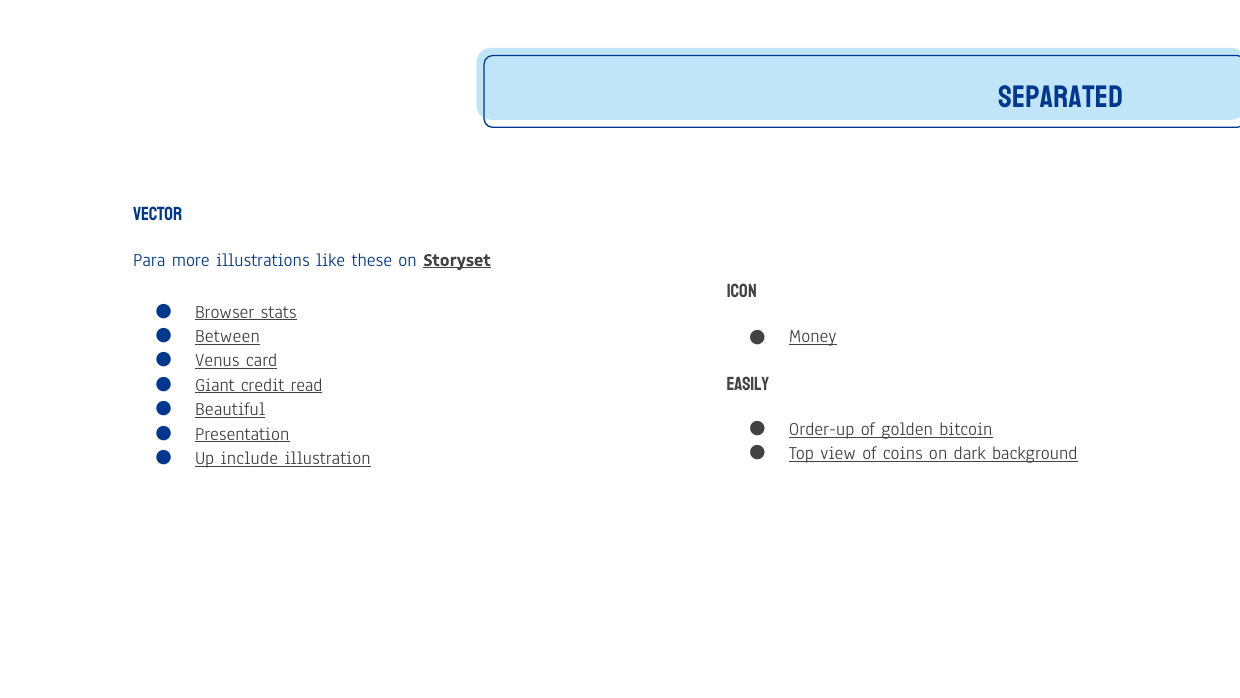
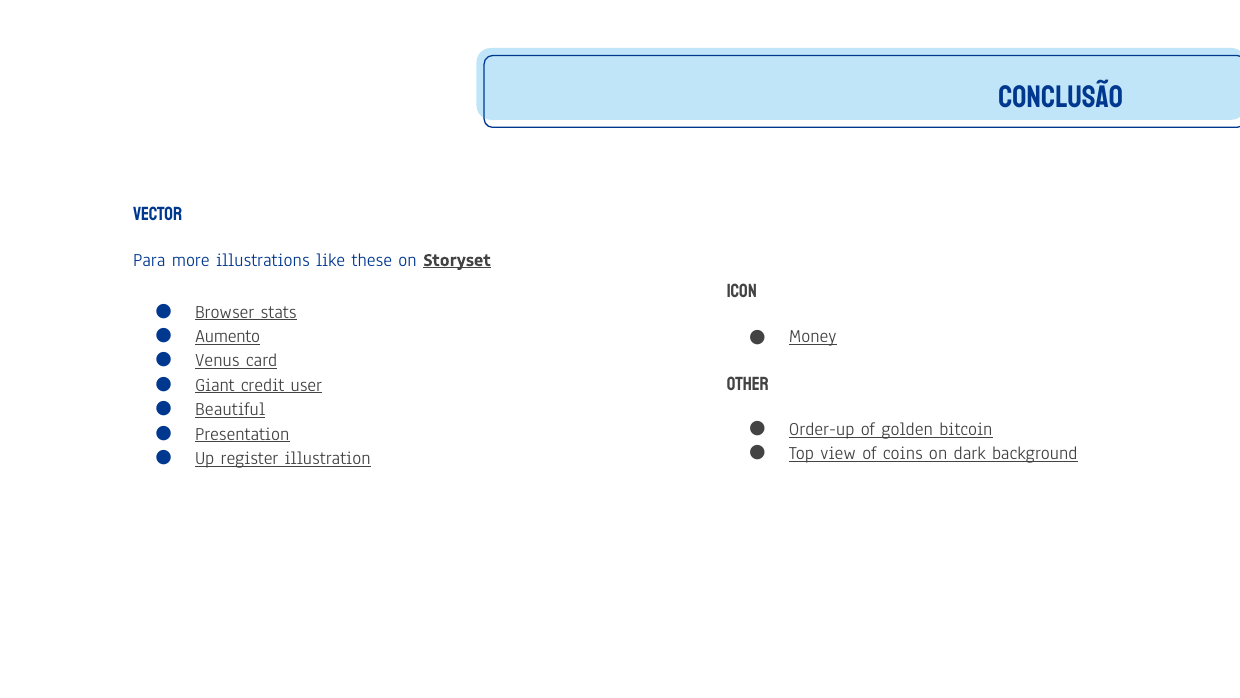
SEPARATED: SEPARATED -> CONCLUSÃO
Between: Between -> Aumento
read: read -> user
EASILY: EASILY -> OTHER
include: include -> register
